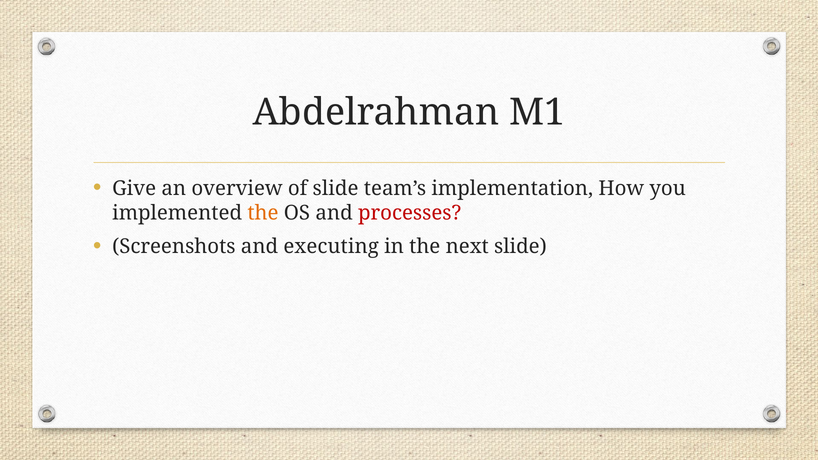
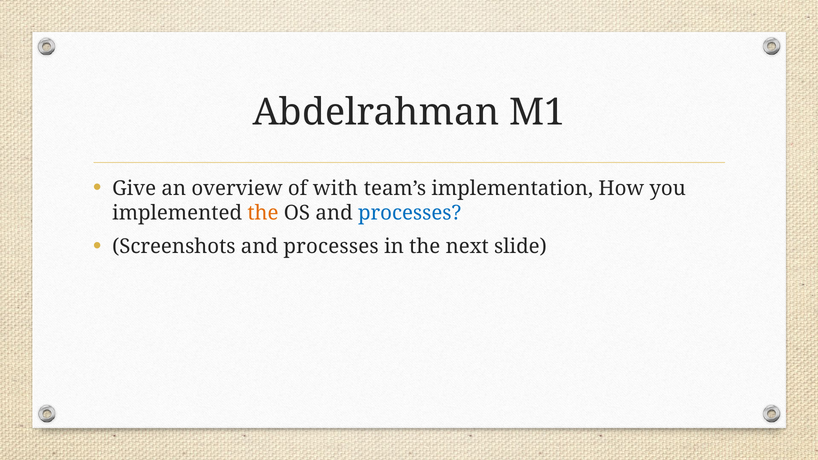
of slide: slide -> with
processes at (410, 213) colour: red -> blue
Screenshots and executing: executing -> processes
